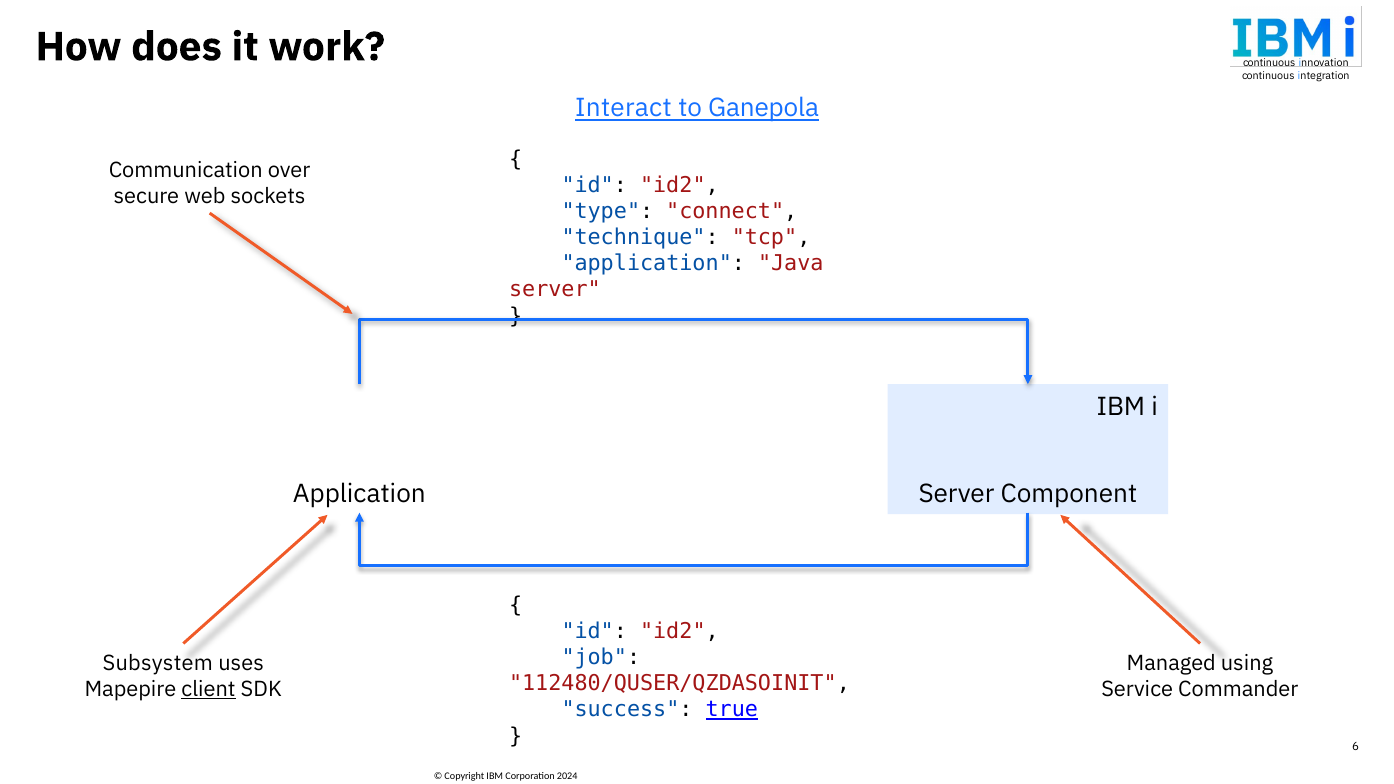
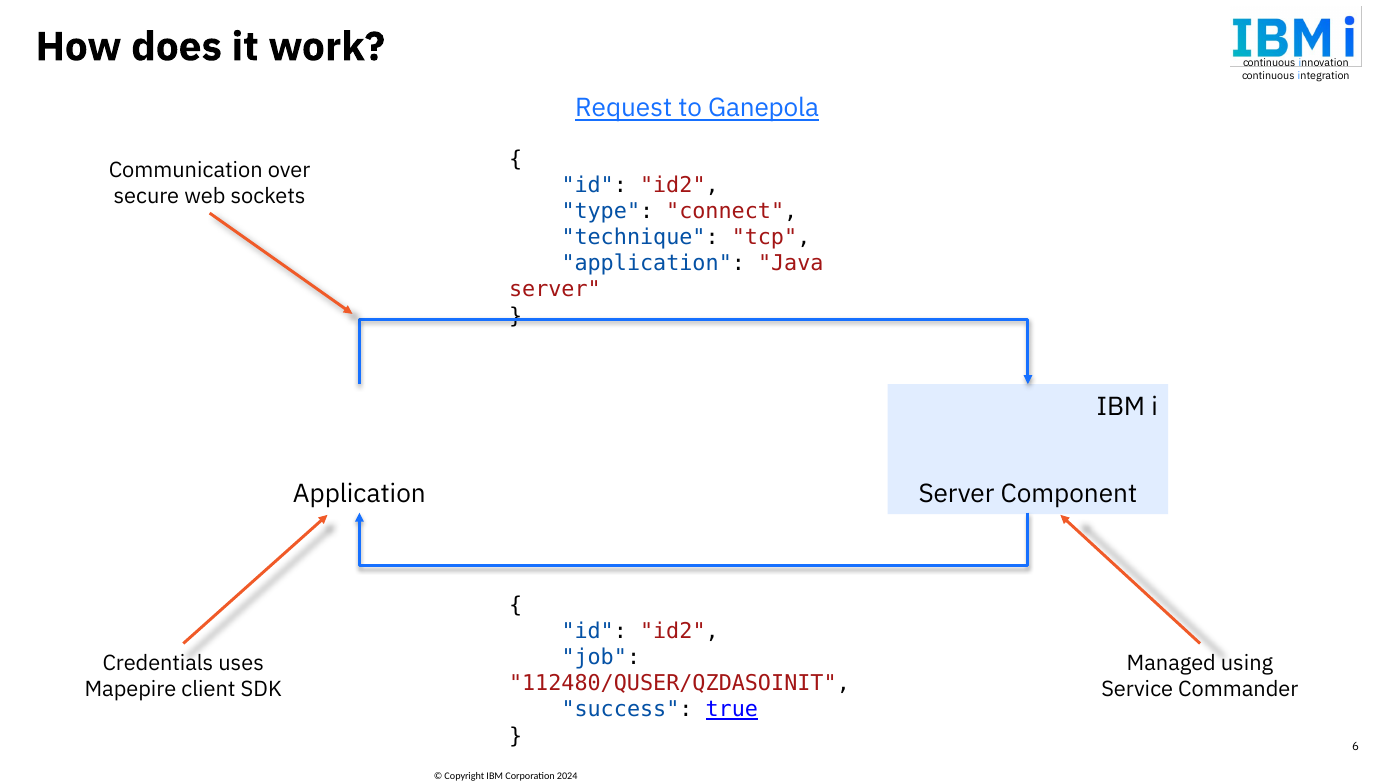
Interact: Interact -> Request
Subsystem: Subsystem -> Credentials
client underline: present -> none
